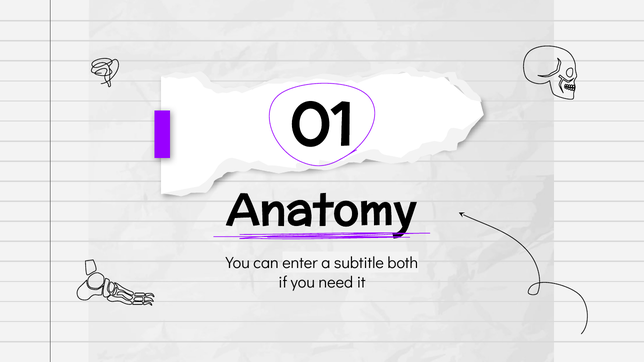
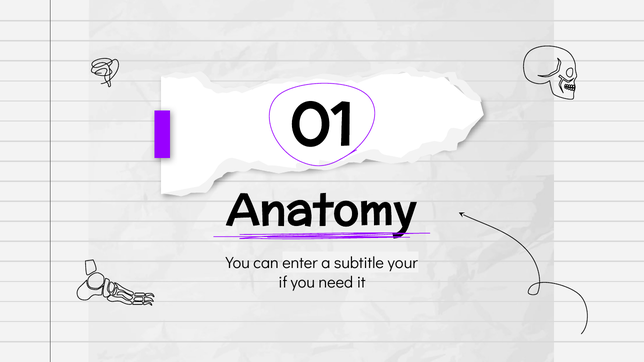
both: both -> your
